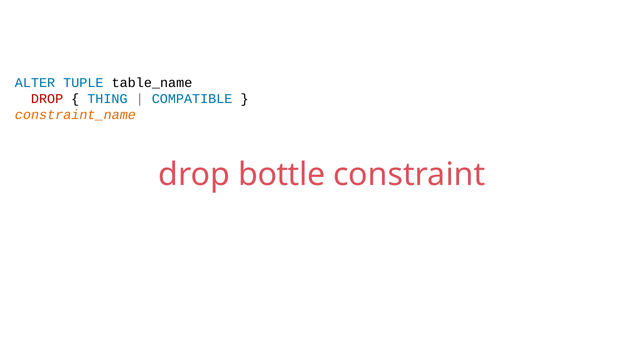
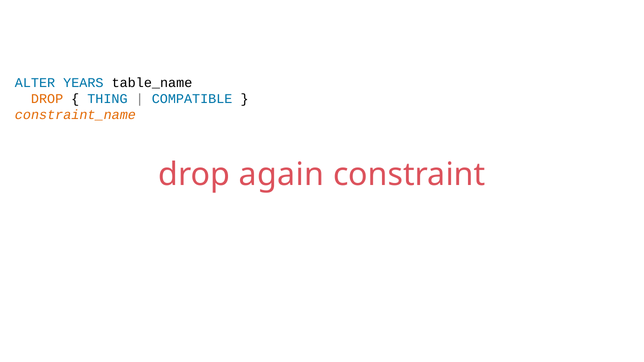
TUPLE: TUPLE -> YEARS
DROP at (47, 99) colour: red -> orange
bottle: bottle -> again
